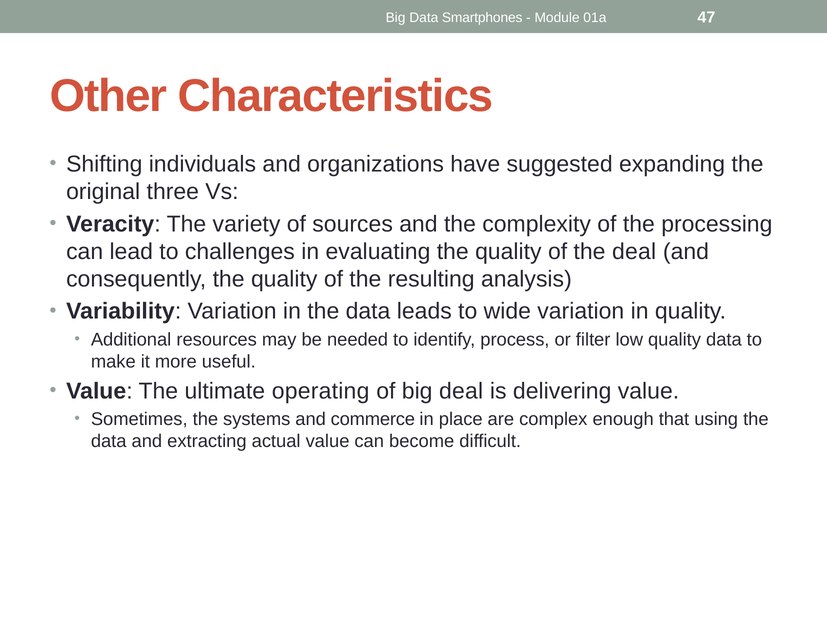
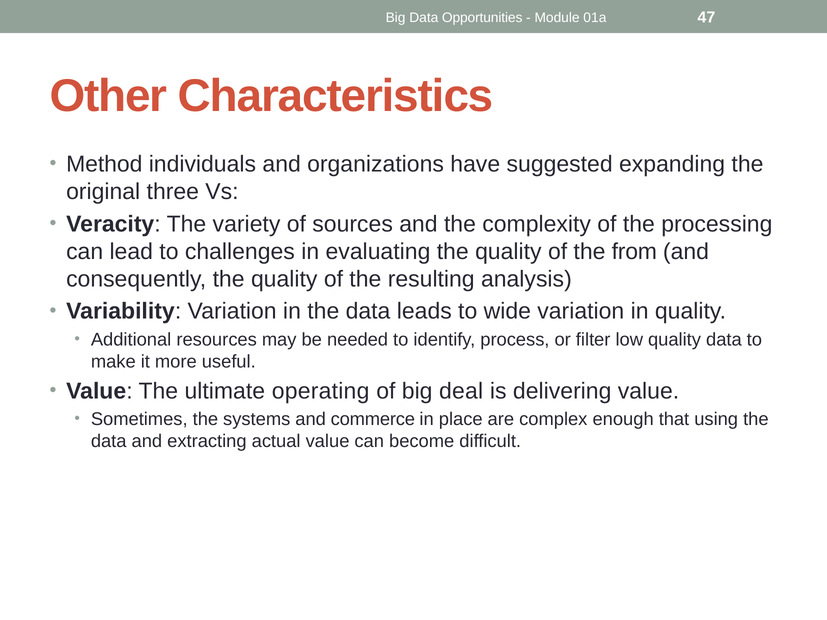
Smartphones: Smartphones -> Opportunities
Shifting: Shifting -> Method
the deal: deal -> from
